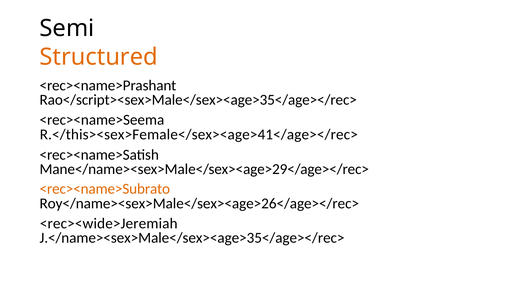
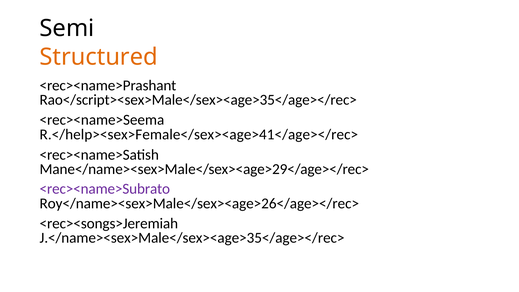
R.</this><sex>Female</sex><age>41</age></rec>: R.</this><sex>Female</sex><age>41</age></rec> -> R.</help><sex>Female</sex><age>41</age></rec>
<rec><name>Subrato colour: orange -> purple
<rec><wide>Jeremiah: <rec><wide>Jeremiah -> <rec><songs>Jeremiah
